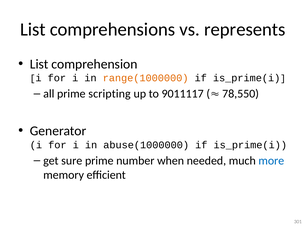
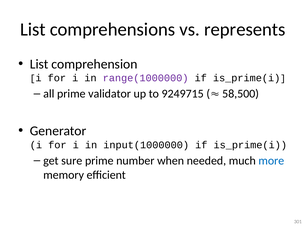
range(1000000 colour: orange -> purple
scripting: scripting -> validator
9011117: 9011117 -> 9249715
78,550: 78,550 -> 58,500
abuse(1000000: abuse(1000000 -> input(1000000
